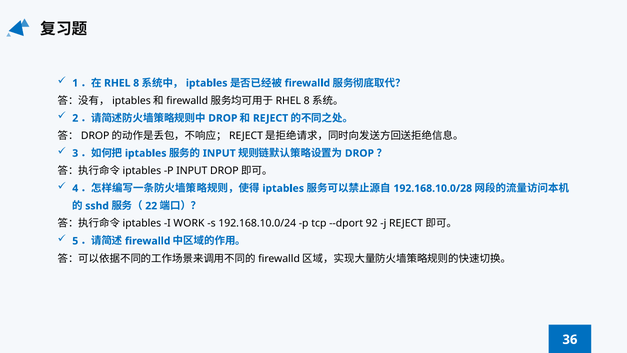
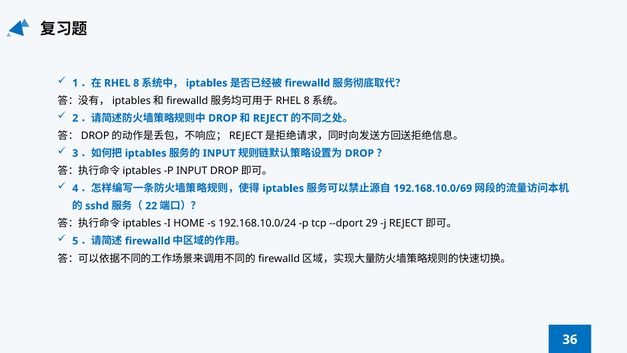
192.168.10.0/28: 192.168.10.0/28 -> 192.168.10.0/69
WORK: WORK -> HOME
92: 92 -> 29
